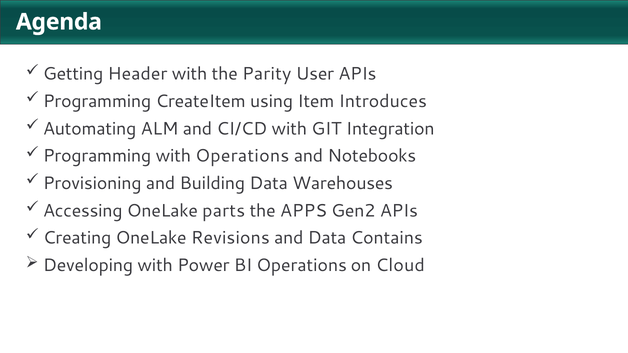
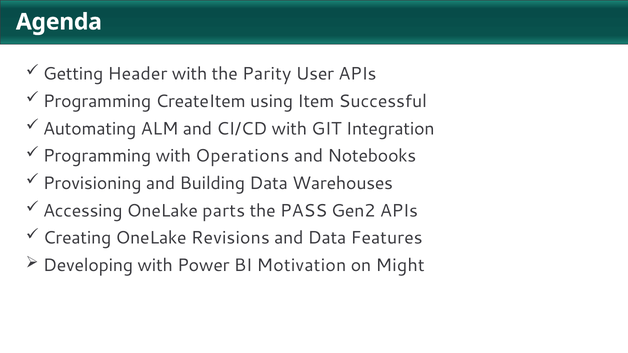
Introduces: Introduces -> Successful
APPS: APPS -> PASS
Contains: Contains -> Features
BI Operations: Operations -> Motivation
Cloud: Cloud -> Might
